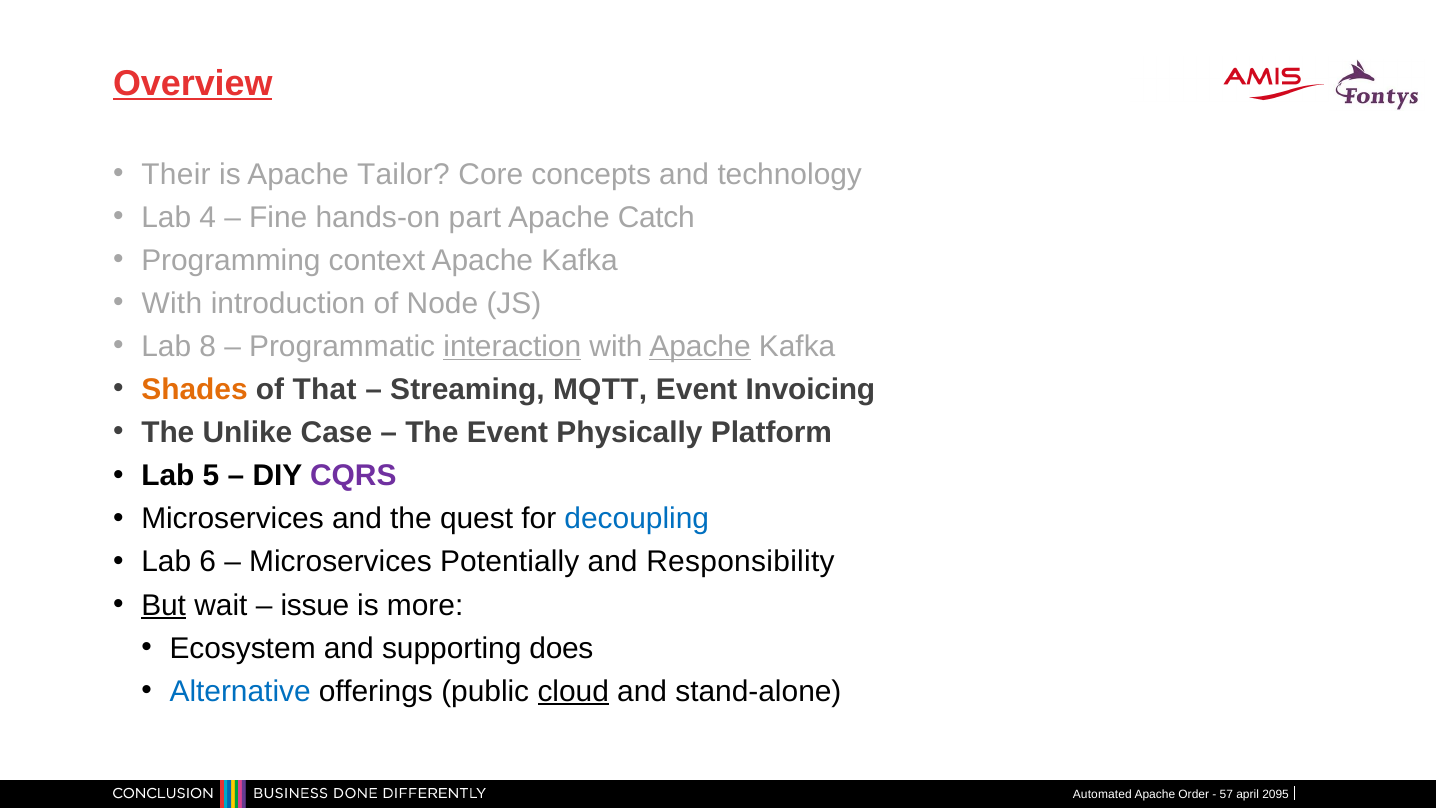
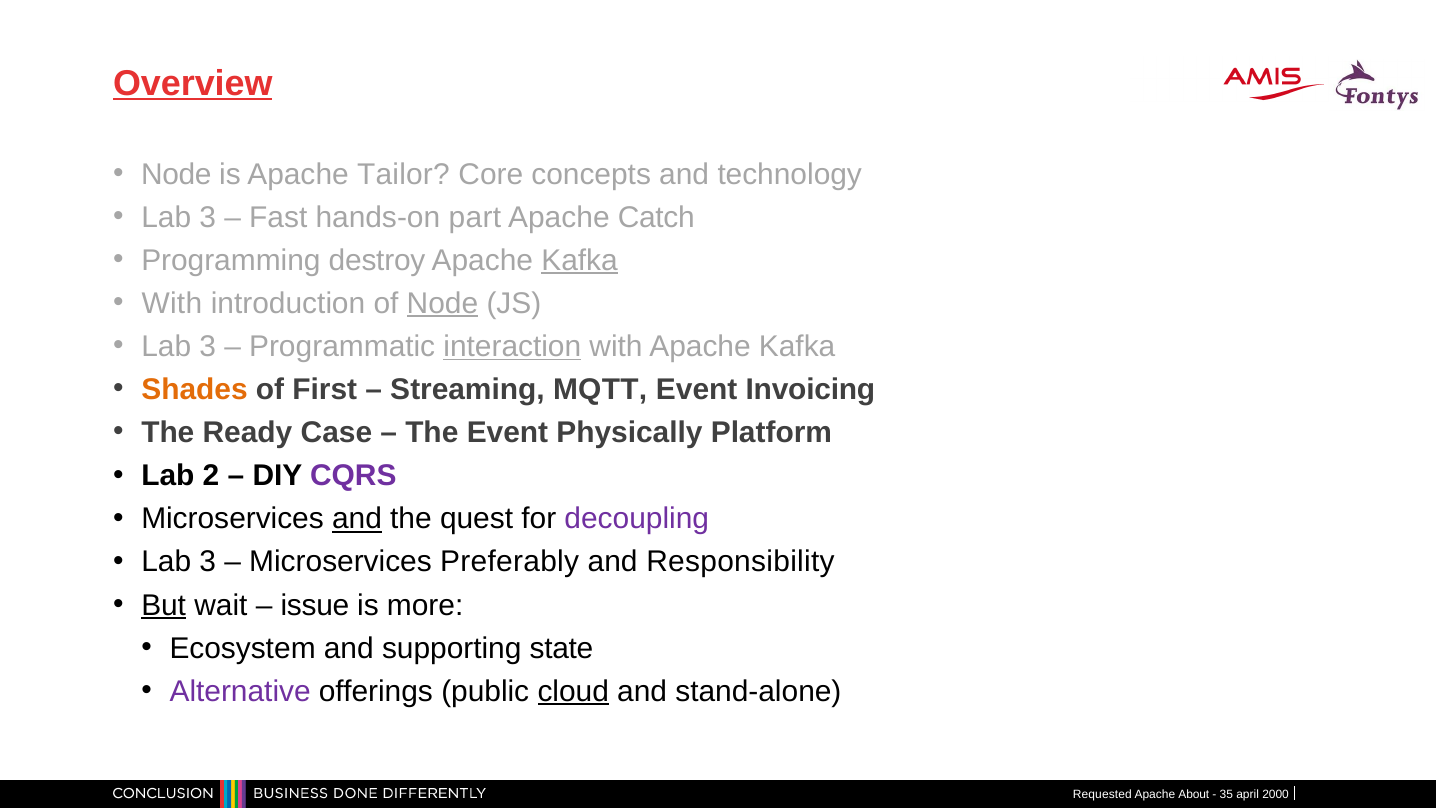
Their at (176, 174): Their -> Node
4 at (208, 217): 4 -> 3
Fine: Fine -> Fast
context: context -> destroy
Kafka at (580, 260) underline: none -> present
Node at (442, 303) underline: none -> present
8 at (208, 347): 8 -> 3
Apache at (700, 347) underline: present -> none
That: That -> First
Unlike: Unlike -> Ready
5: 5 -> 2
and at (357, 519) underline: none -> present
decoupling colour: blue -> purple
6 at (208, 562): 6 -> 3
Potentially: Potentially -> Preferably
does: does -> state
Alternative colour: blue -> purple
Automated: Automated -> Requested
Order: Order -> About
57: 57 -> 35
2095: 2095 -> 2000
